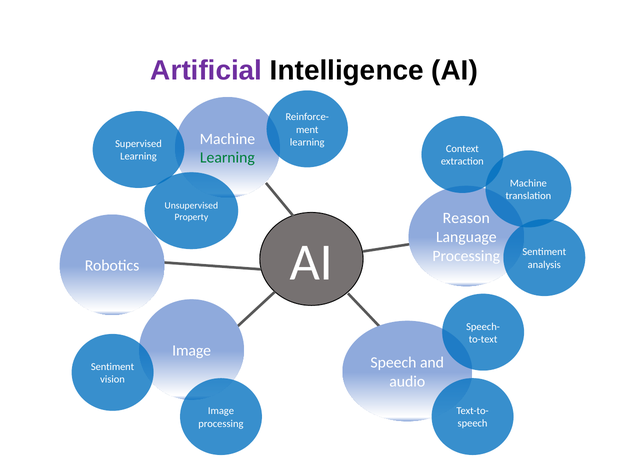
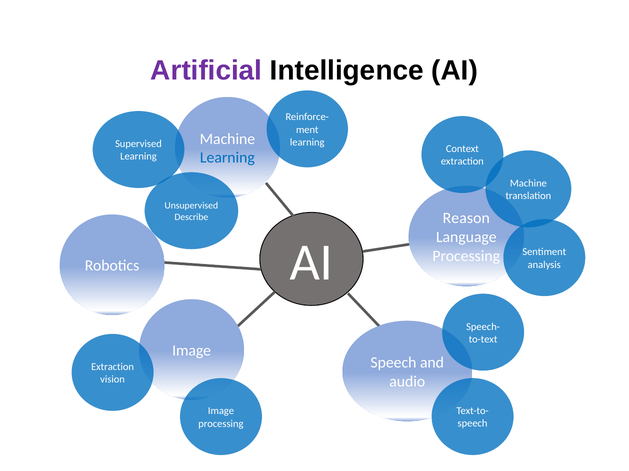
Learning at (227, 158) colour: green -> blue
Property: Property -> Describe
Sentiment at (113, 367): Sentiment -> Extraction
